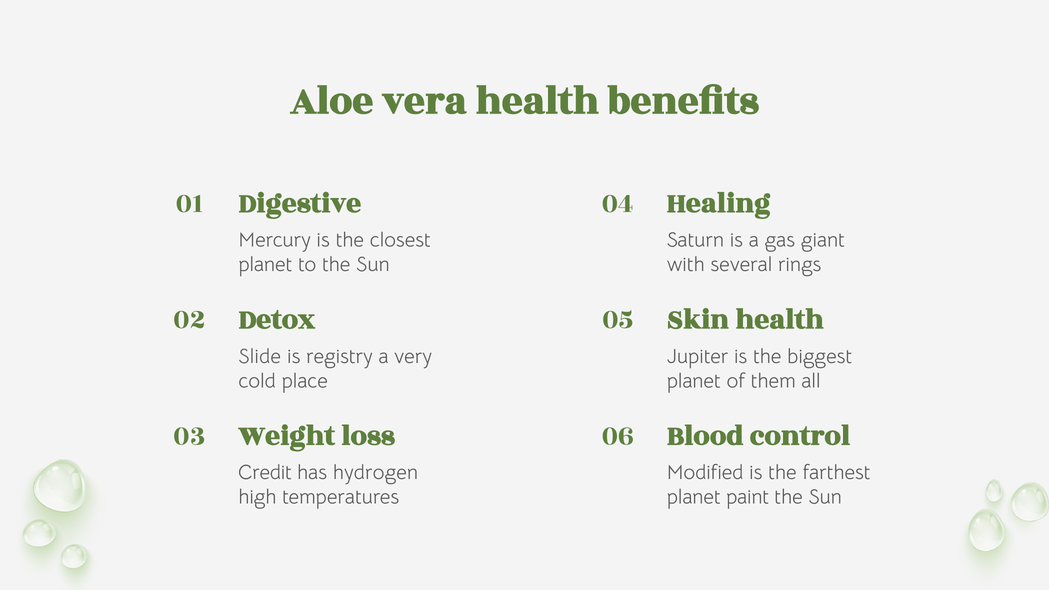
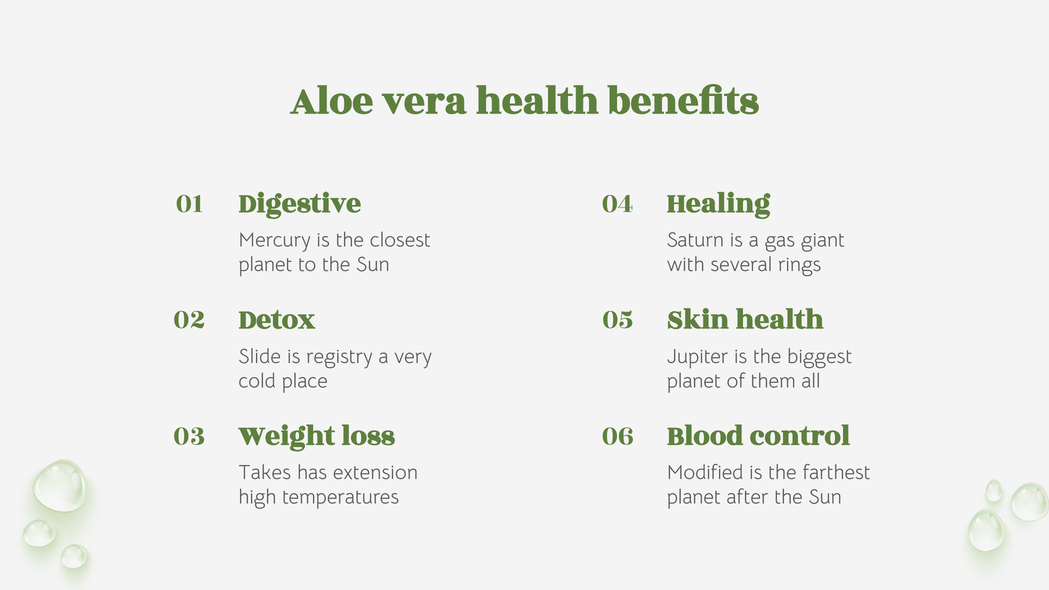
Credit: Credit -> Takes
hydrogen: hydrogen -> extension
paint: paint -> after
